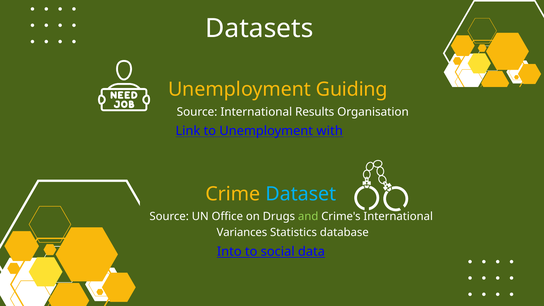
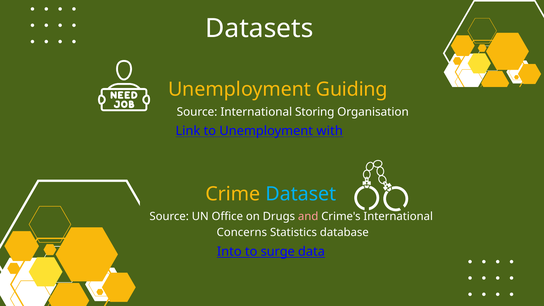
Results: Results -> Storing
and colour: light green -> pink
Variances: Variances -> Concerns
social: social -> surge
